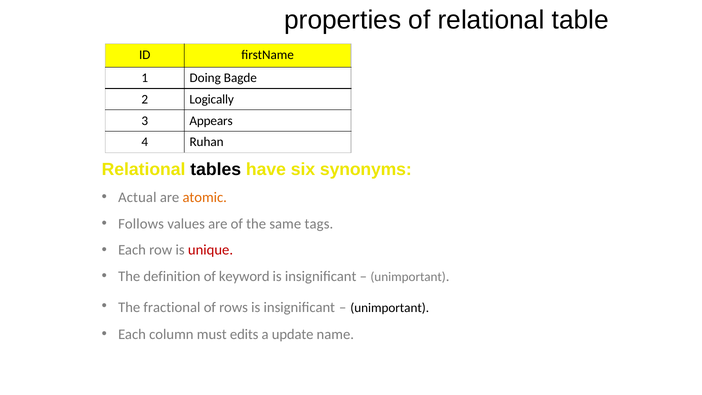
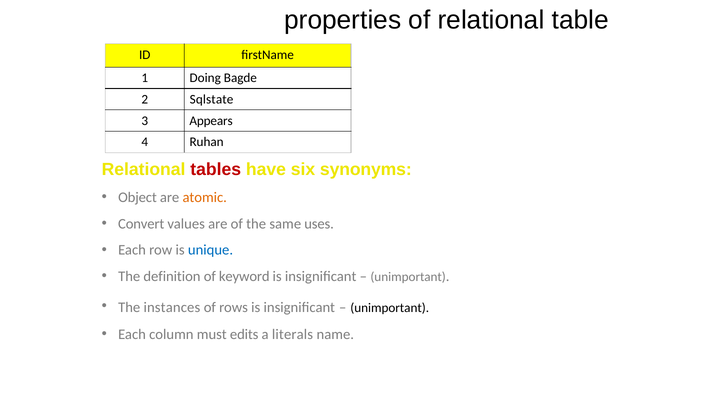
Logically: Logically -> Sqlstate
tables colour: black -> red
Actual: Actual -> Object
Follows: Follows -> Convert
tags: tags -> uses
unique colour: red -> blue
fractional: fractional -> instances
update: update -> literals
